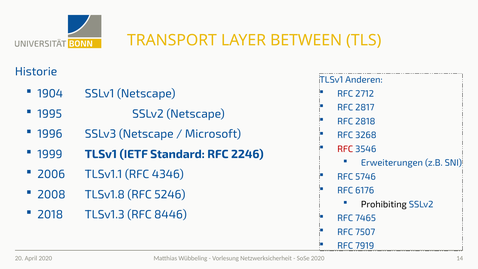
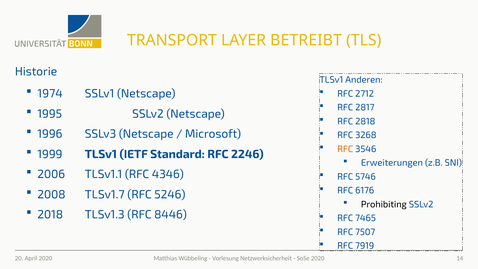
BETWEEN: BETWEEN -> BETREIBT
1904: 1904 -> 1974
RFC at (345, 149) colour: red -> orange
TLSv1.8: TLSv1.8 -> TLSv1.7
